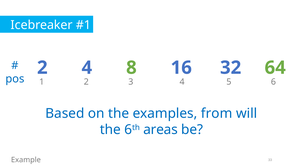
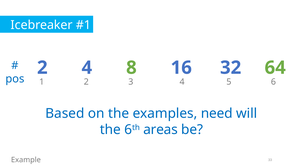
from: from -> need
